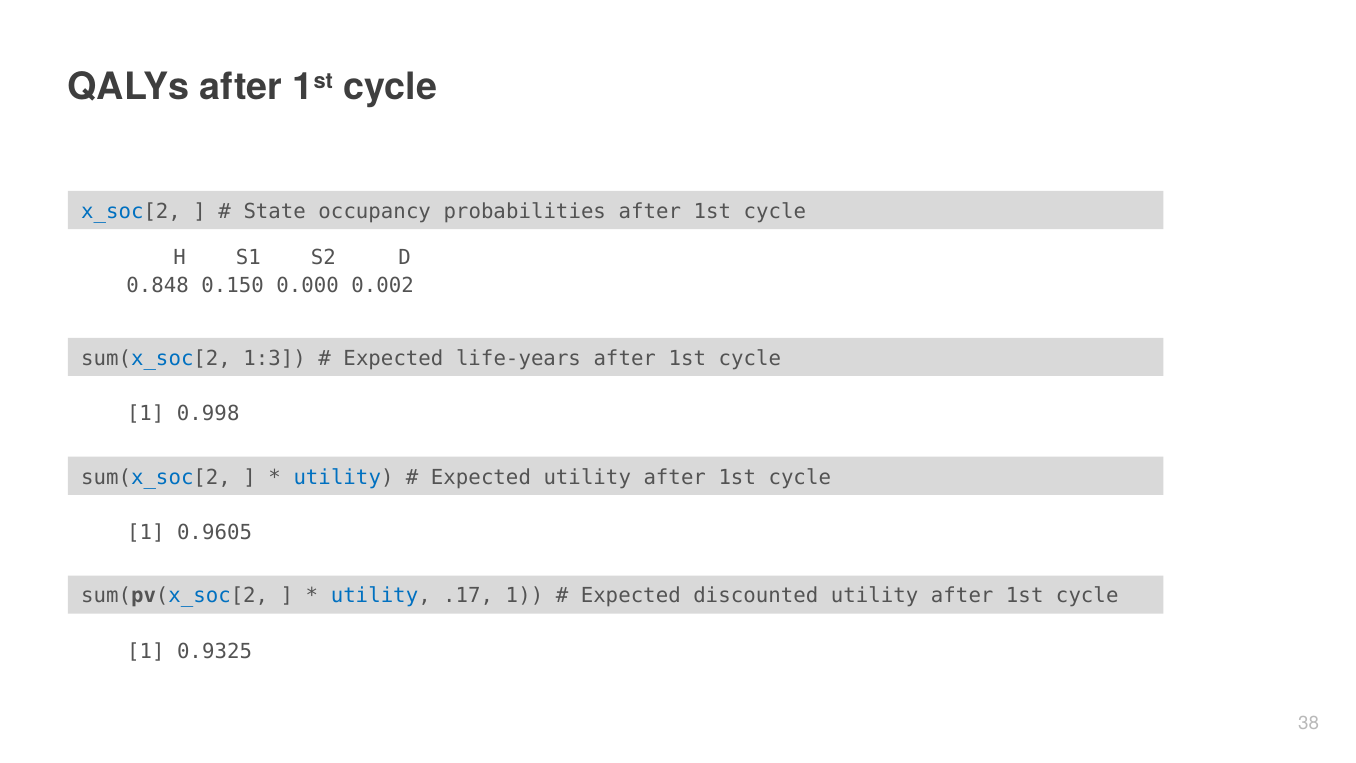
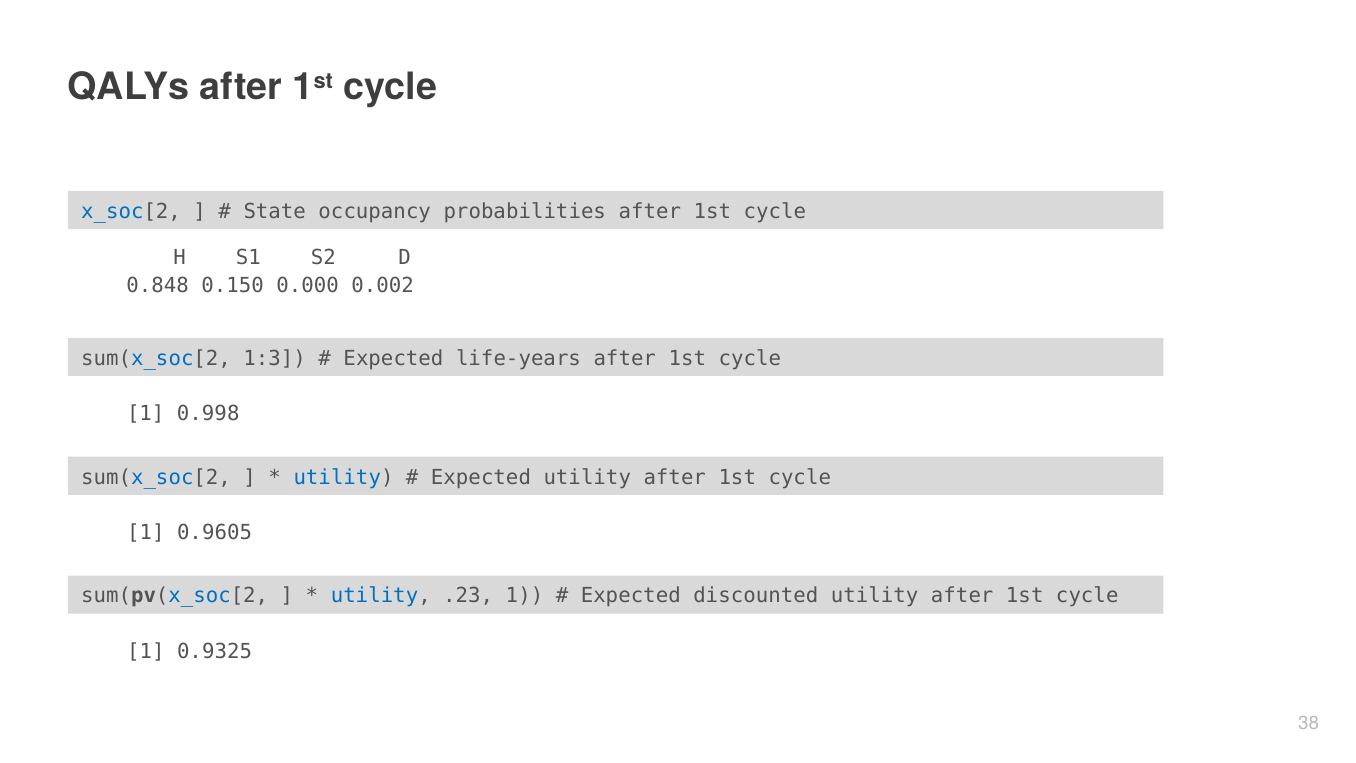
.17: .17 -> .23
